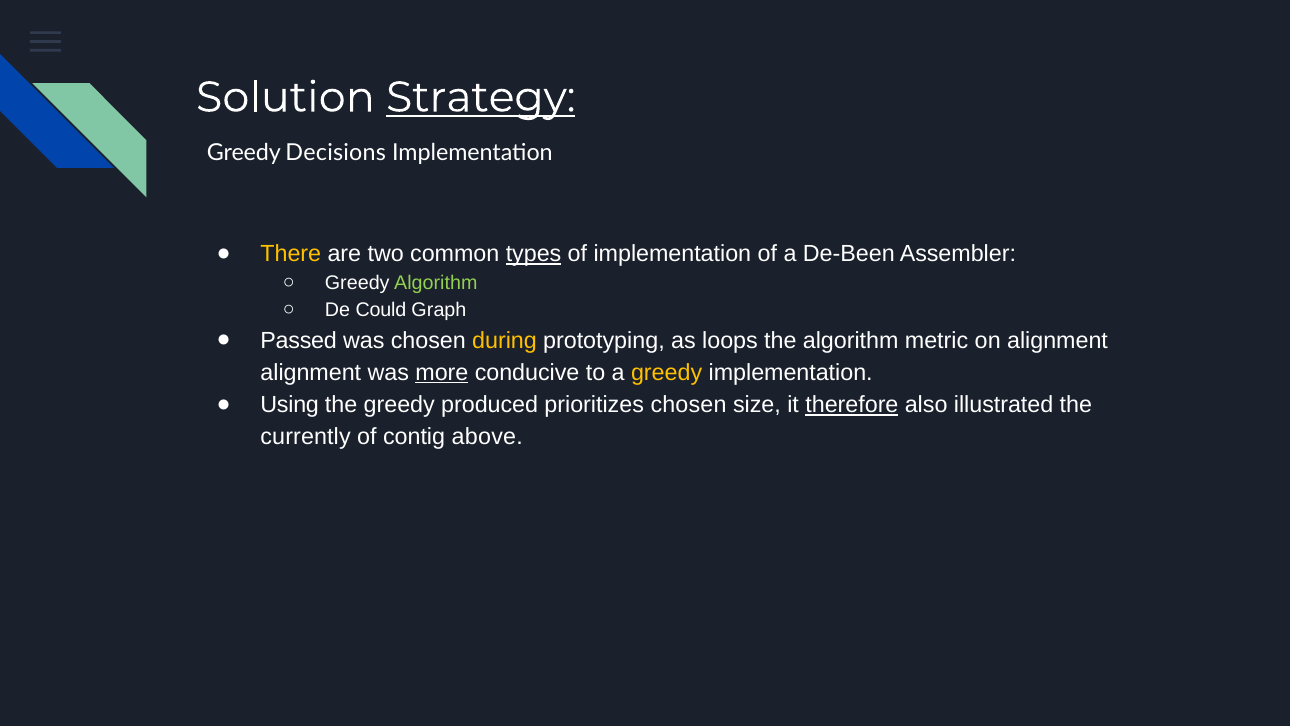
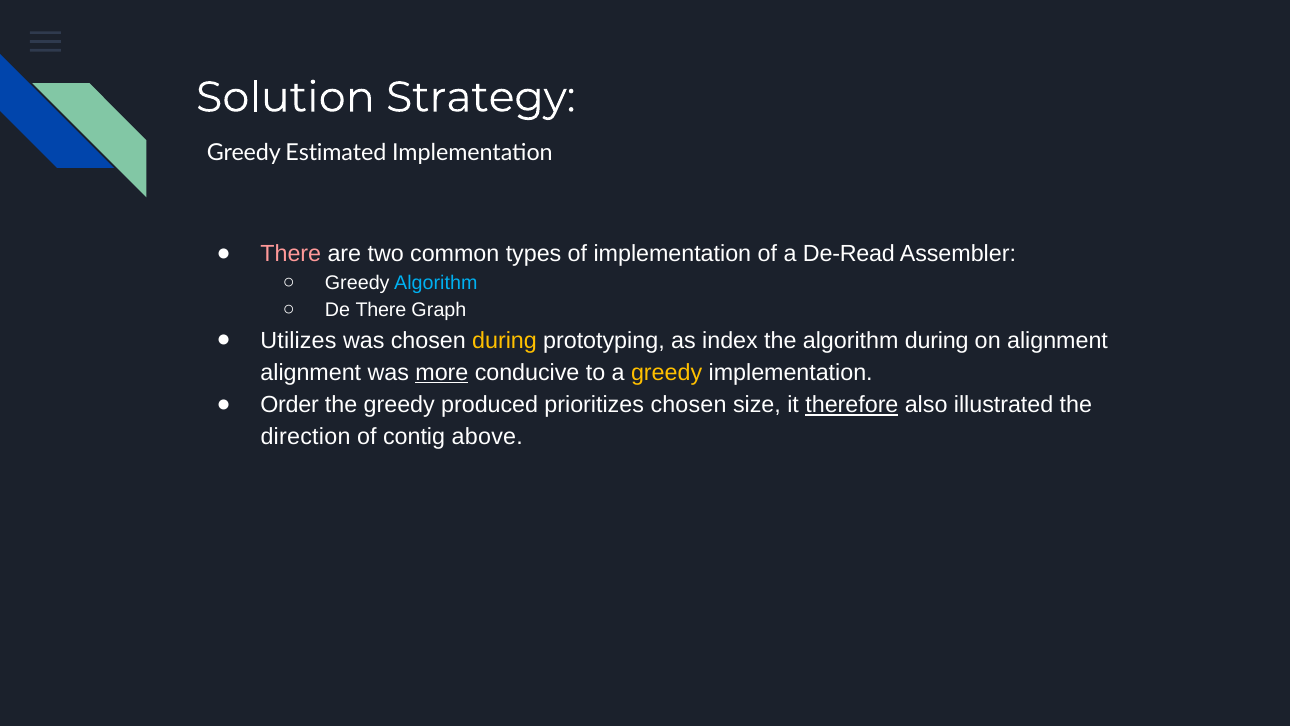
Strategy underline: present -> none
Decisions: Decisions -> Estimated
There at (291, 254) colour: yellow -> pink
types underline: present -> none
De-Been: De-Been -> De-Read
Algorithm at (436, 283) colour: light green -> light blue
De Could: Could -> There
Passed: Passed -> Utilizes
loops: loops -> index
algorithm metric: metric -> during
Using: Using -> Order
currently: currently -> direction
